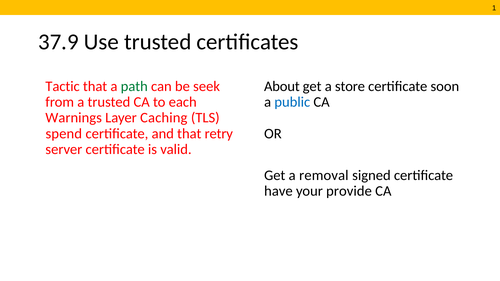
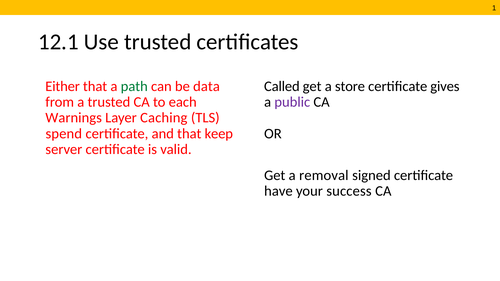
37.9: 37.9 -> 12.1
Tactic: Tactic -> Either
seek: seek -> data
About: About -> Called
soon: soon -> gives
public colour: blue -> purple
retry: retry -> keep
provide: provide -> success
